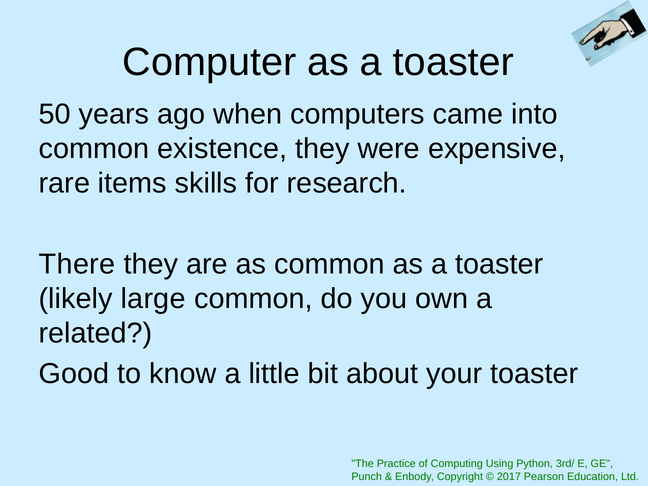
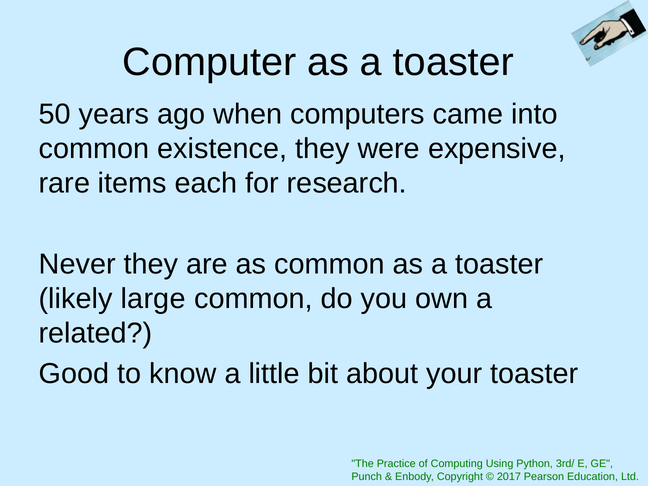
skills: skills -> each
There: There -> Never
